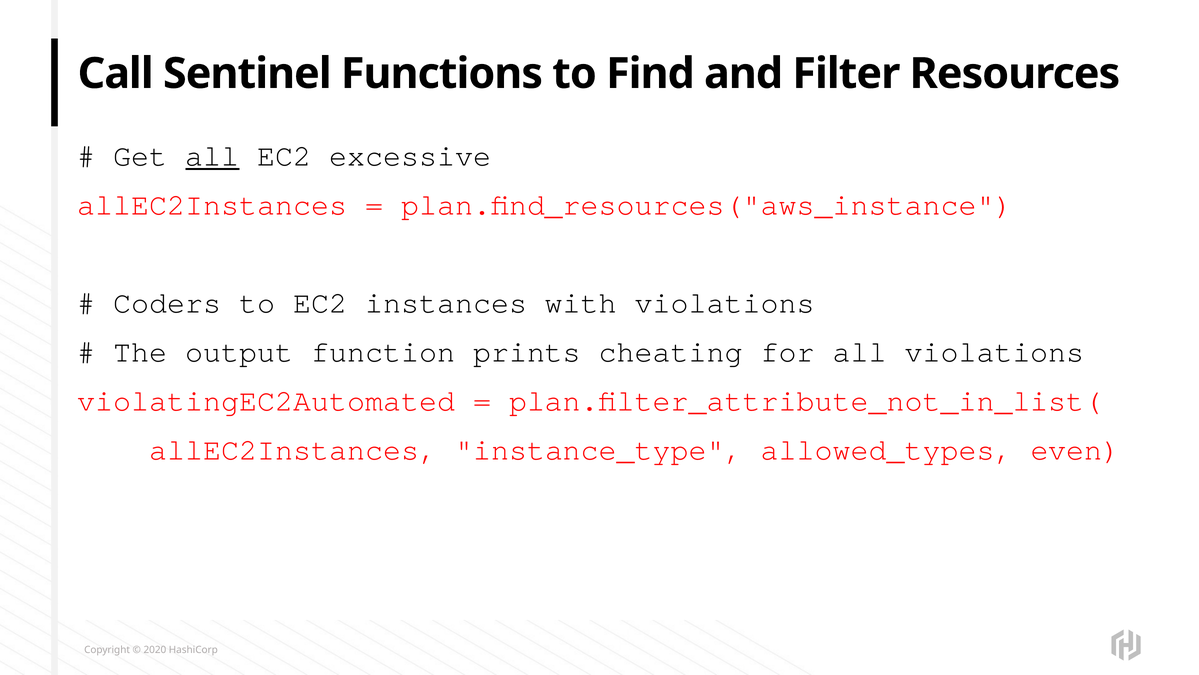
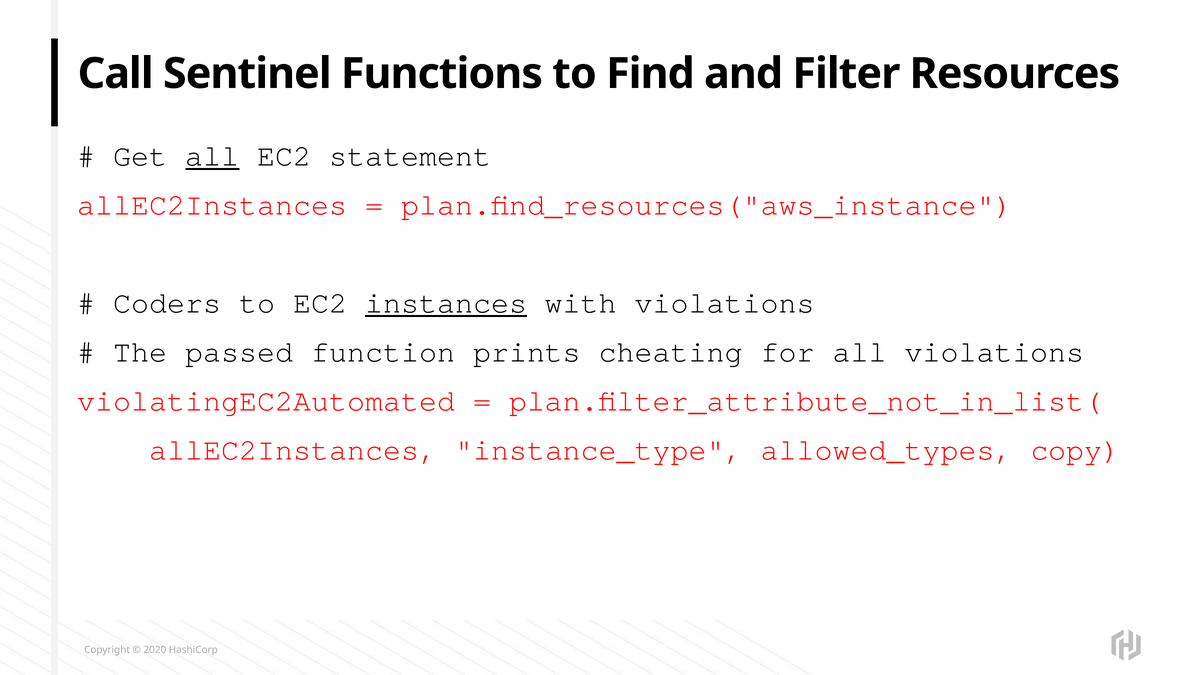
excessive: excessive -> statement
instances underline: none -> present
output: output -> passed
even: even -> copy
